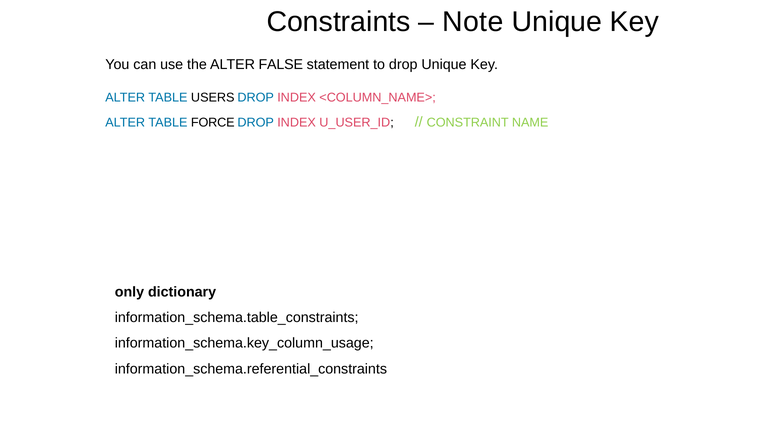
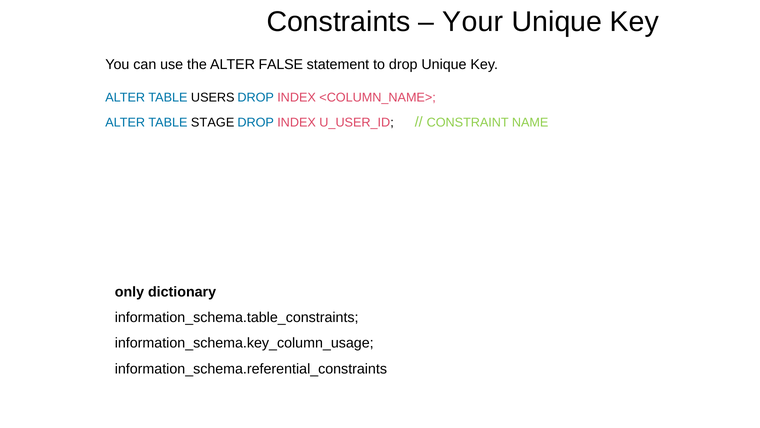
Note: Note -> Your
FORCE: FORCE -> STAGE
